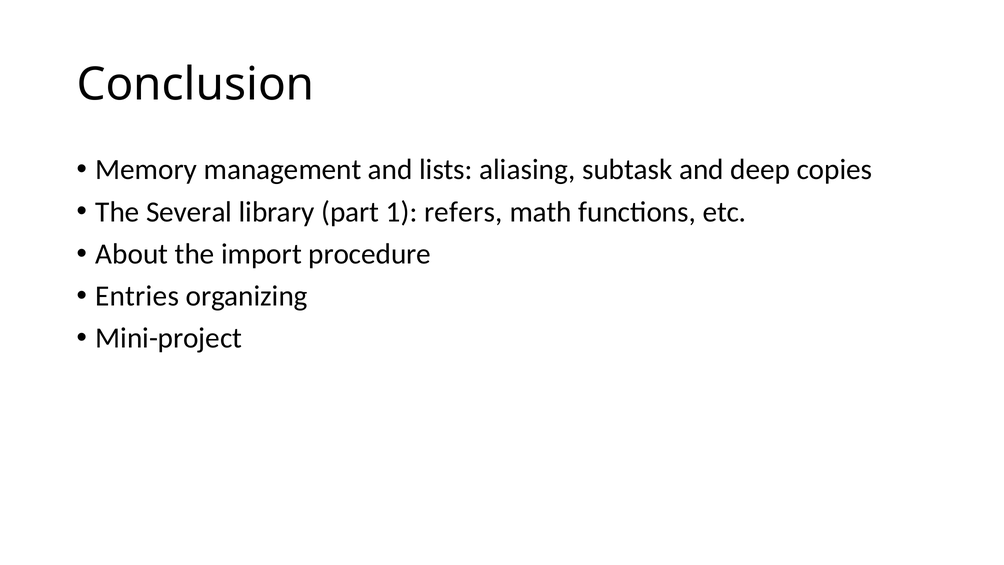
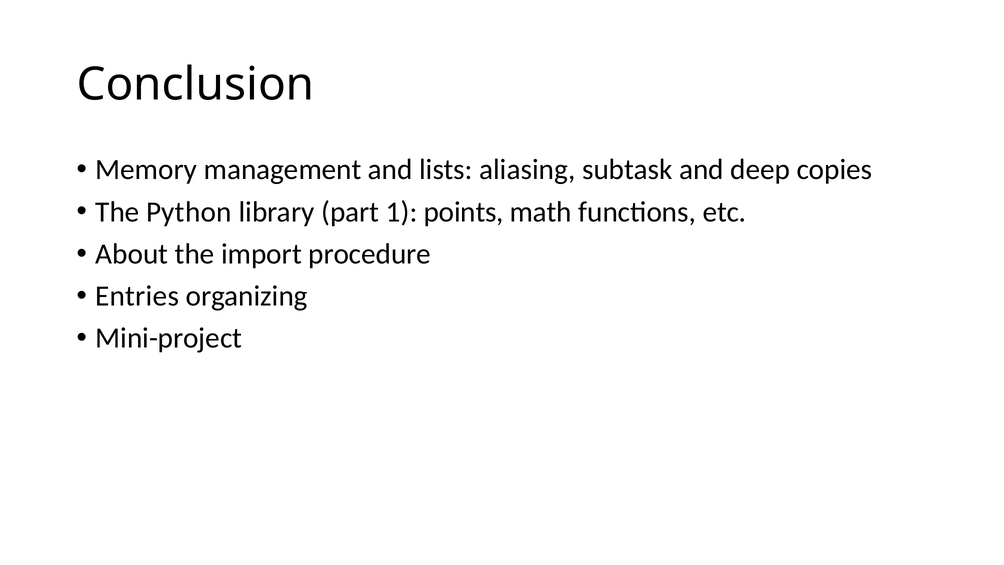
Several: Several -> Python
refers: refers -> points
